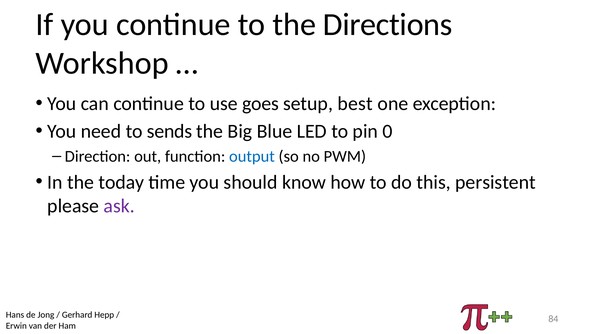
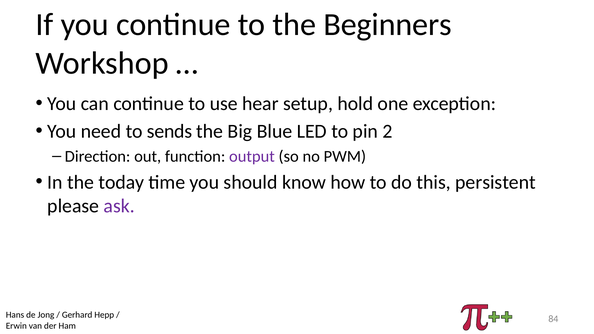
Directions: Directions -> Beginners
goes: goes -> hear
best: best -> hold
0: 0 -> 2
output colour: blue -> purple
